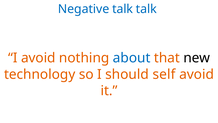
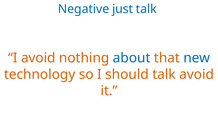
Negative talk: talk -> just
new colour: black -> blue
should self: self -> talk
